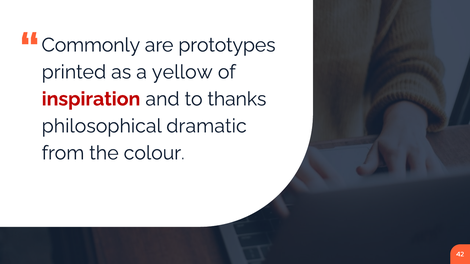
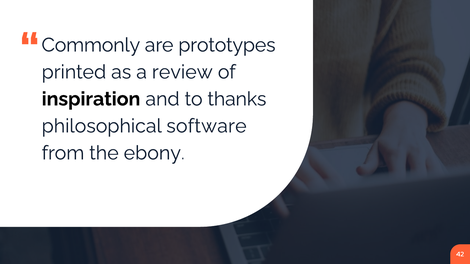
yellow: yellow -> review
inspiration colour: red -> black
dramatic: dramatic -> software
colour: colour -> ebony
